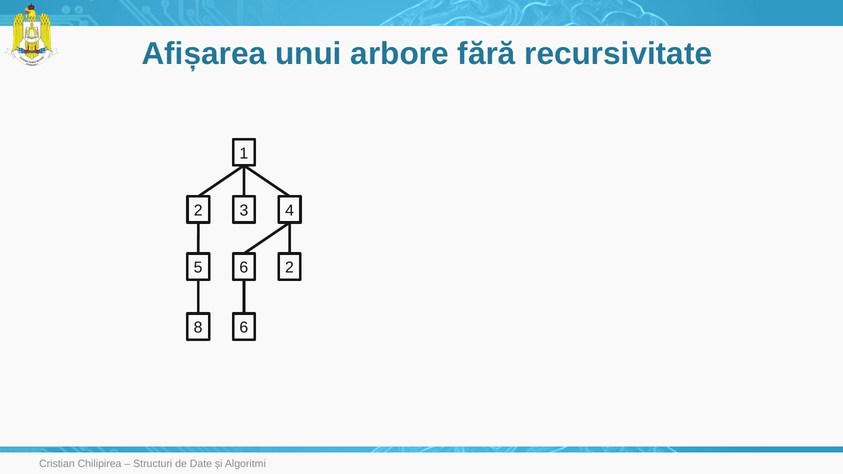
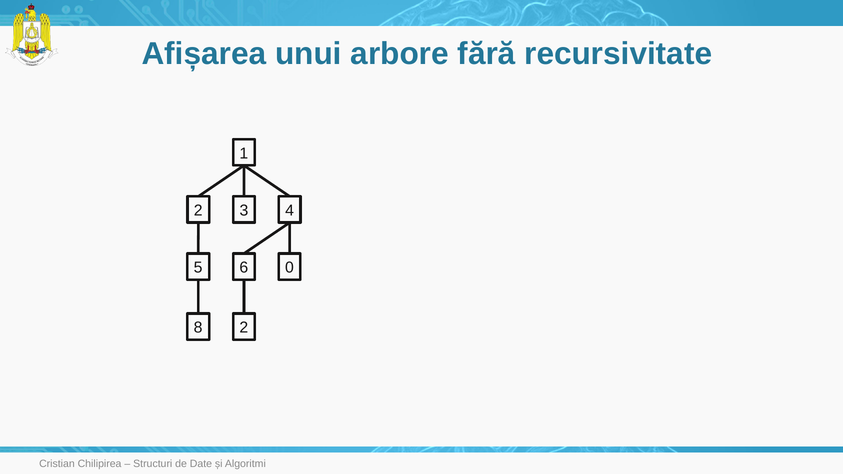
6 2: 2 -> 0
8 6: 6 -> 2
